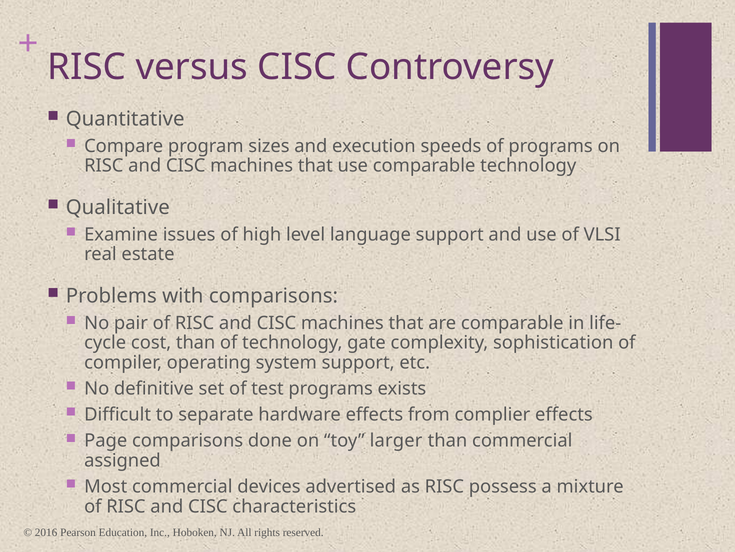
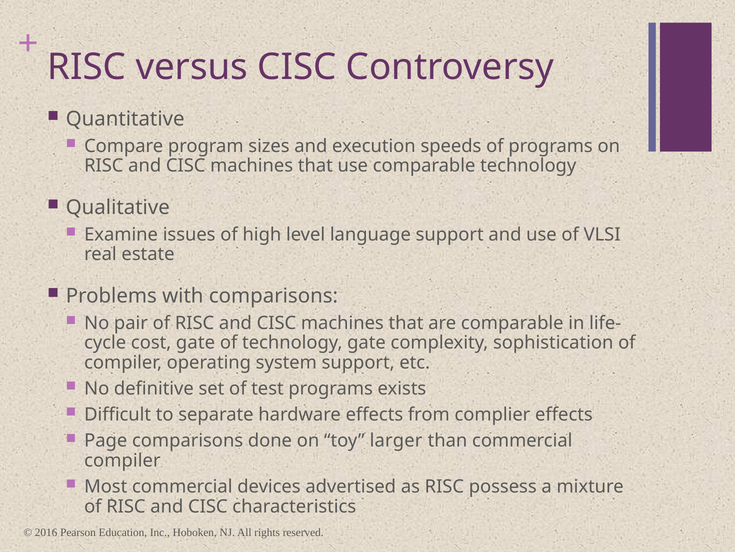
cost than: than -> gate
assigned at (122, 460): assigned -> compiler
